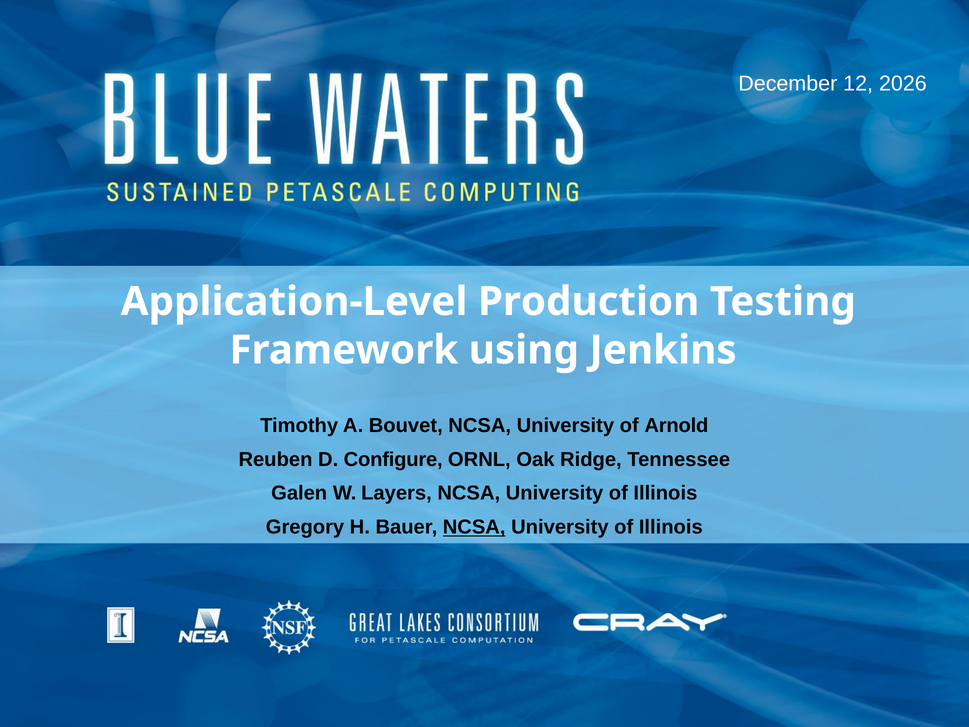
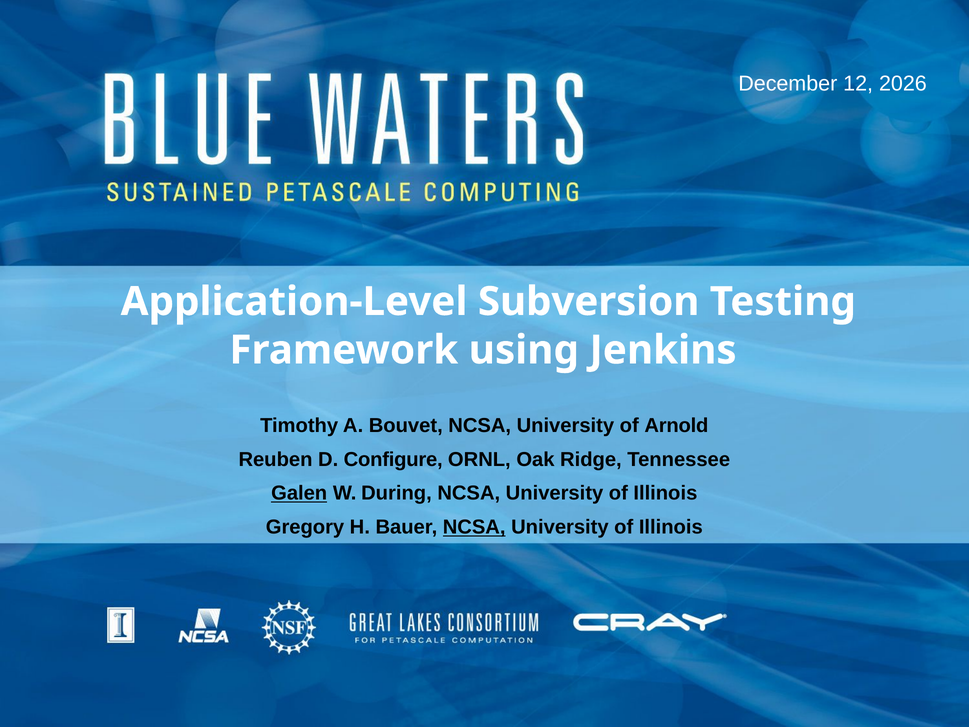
Production: Production -> Subversion
Galen underline: none -> present
Layers: Layers -> During
